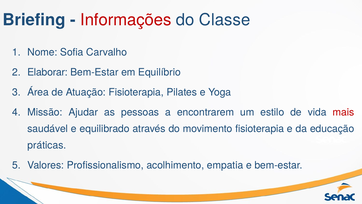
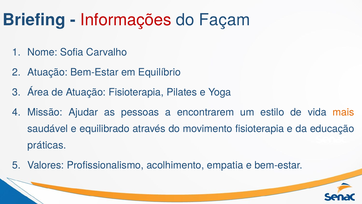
Classe: Classe -> Façam
Elaborar at (48, 72): Elaborar -> Atuação
mais colour: red -> orange
